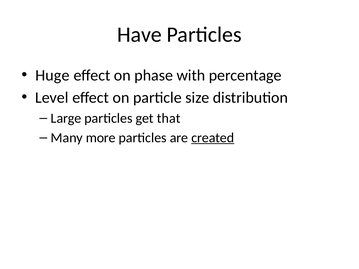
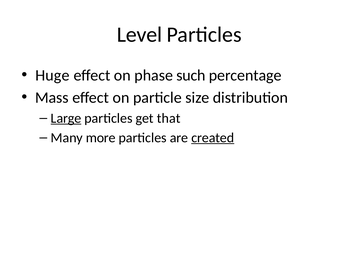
Have: Have -> Level
with: with -> such
Level: Level -> Mass
Large underline: none -> present
